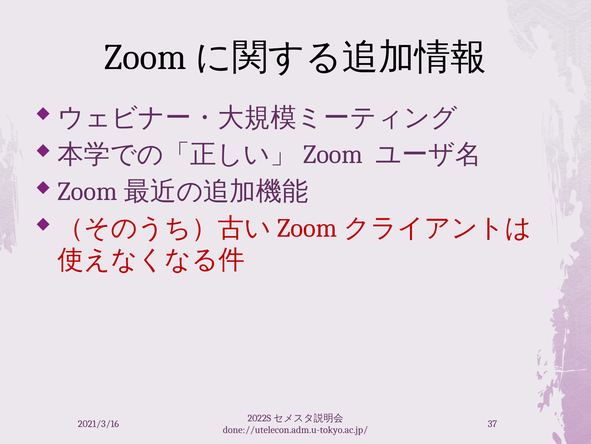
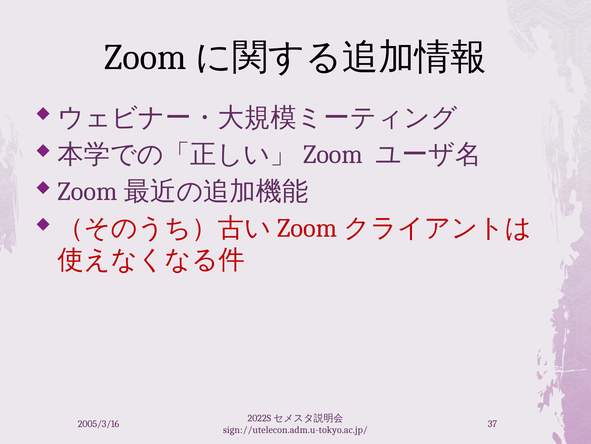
2021/3/16: 2021/3/16 -> 2005/3/16
done://utelecon.adm.u-tokyo.ac.jp/: done://utelecon.adm.u-tokyo.ac.jp/ -> sign://utelecon.adm.u-tokyo.ac.jp/
